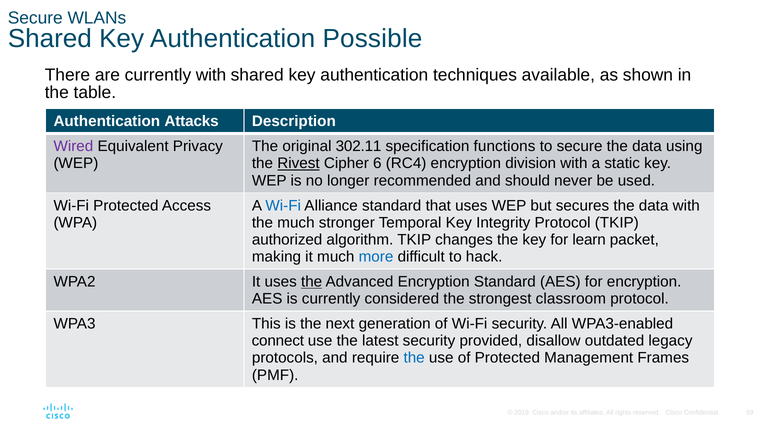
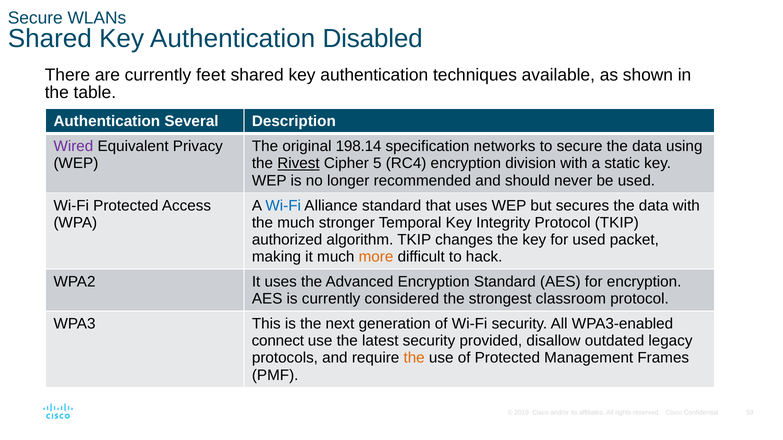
Possible: Possible -> Disabled
currently with: with -> feet
Attacks: Attacks -> Several
302.11: 302.11 -> 198.14
functions: functions -> networks
6: 6 -> 5
for learn: learn -> used
more colour: blue -> orange
the at (312, 282) underline: present -> none
the at (414, 358) colour: blue -> orange
